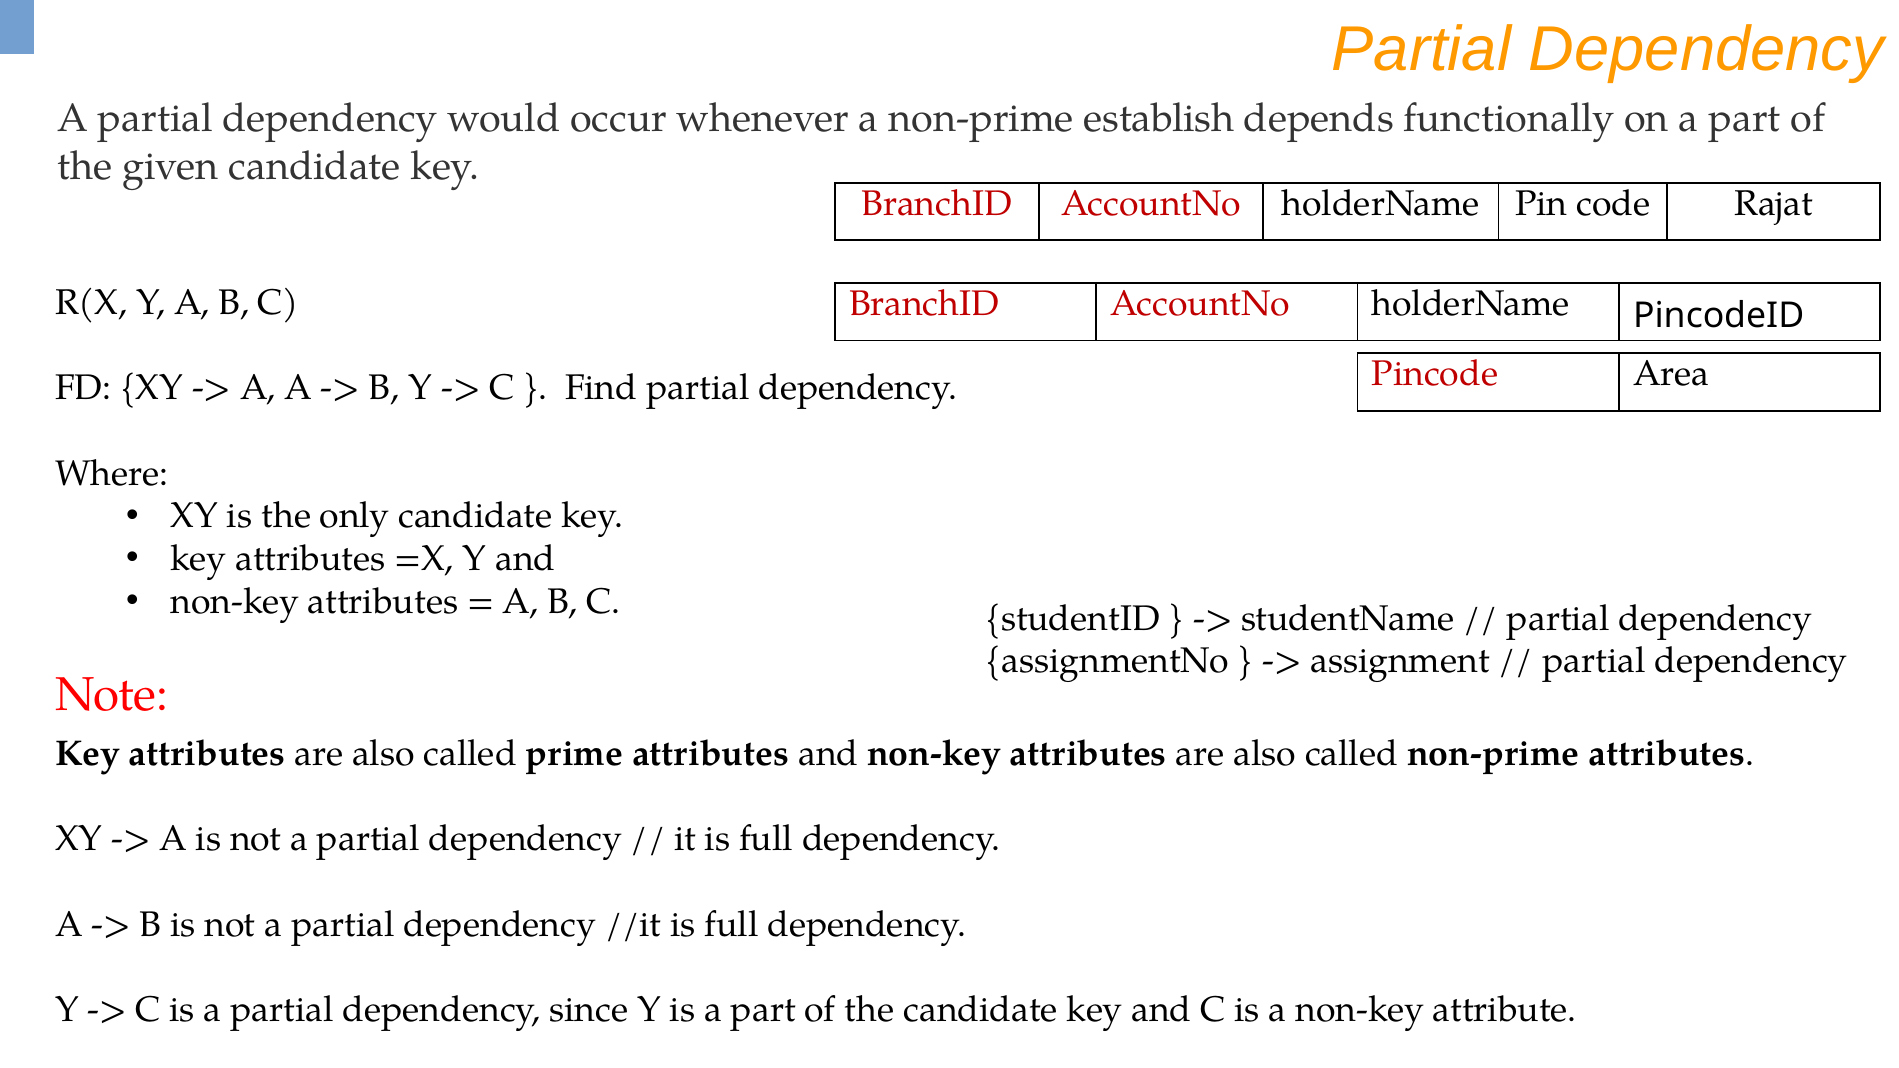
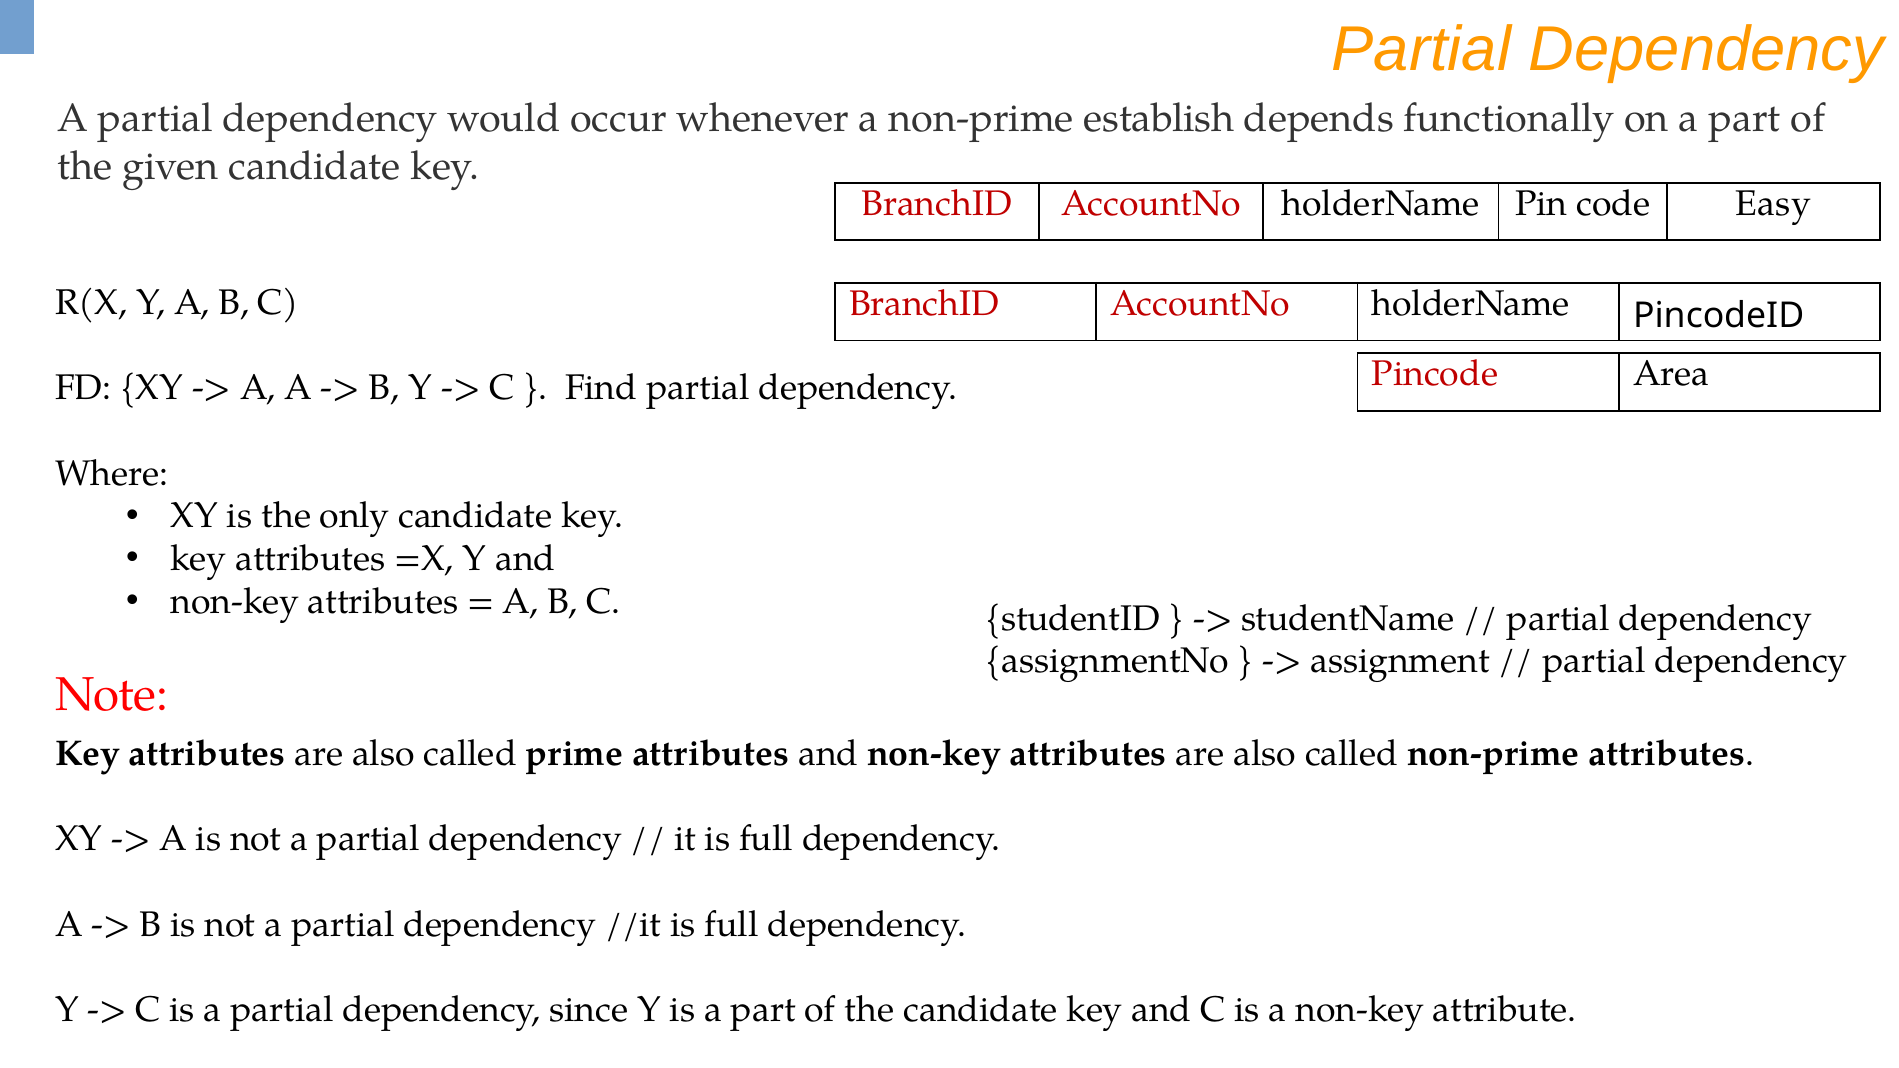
Rajat: Rajat -> Easy
